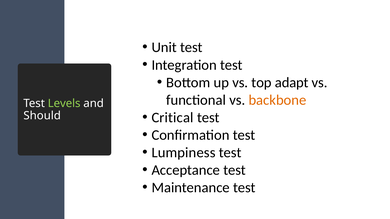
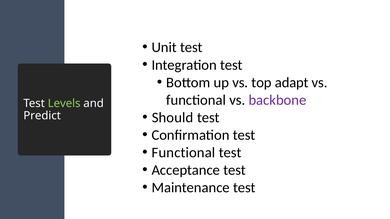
backbone colour: orange -> purple
Critical: Critical -> Should
Should: Should -> Predict
Lumpiness at (184, 153): Lumpiness -> Functional
